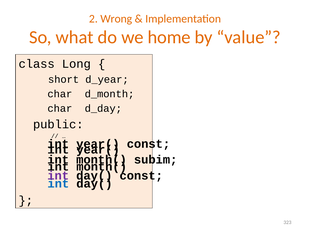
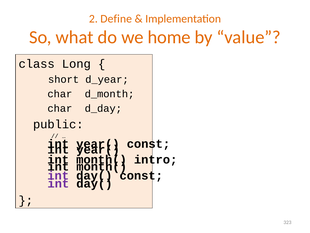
Wrong: Wrong -> Define
subim: subim -> intro
int at (58, 183) colour: blue -> purple
